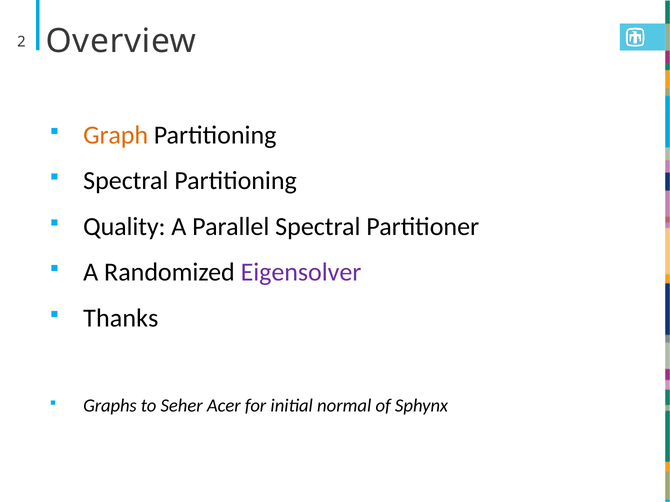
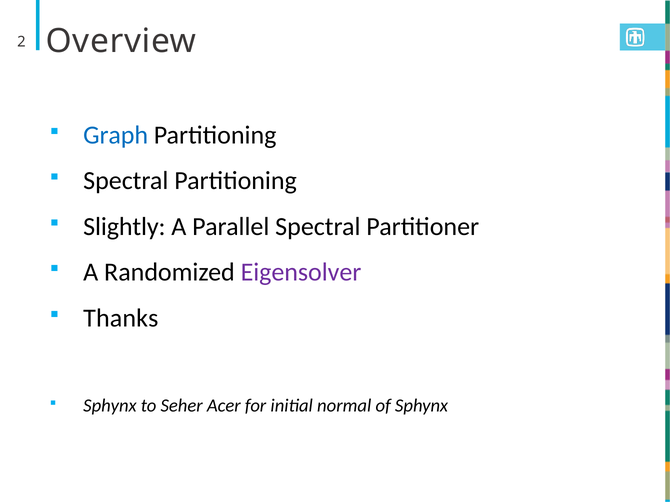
Graph colour: orange -> blue
Quality: Quality -> Slightly
Graphs at (110, 406): Graphs -> Sphynx
